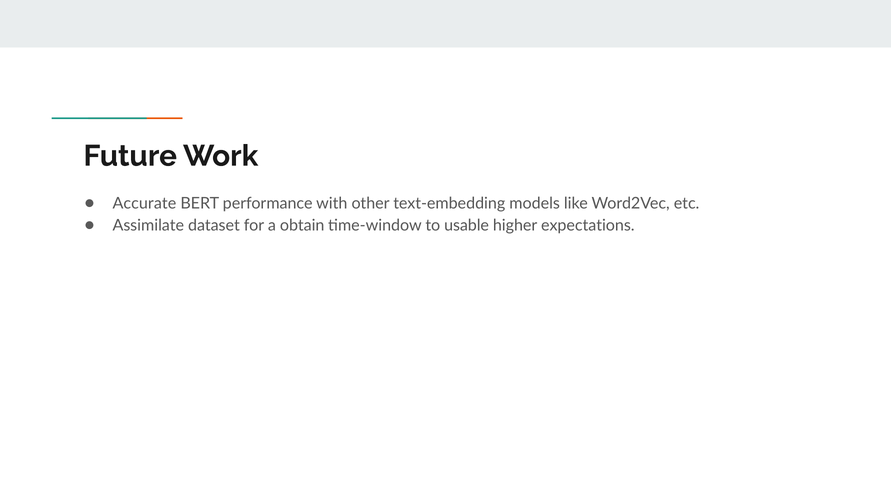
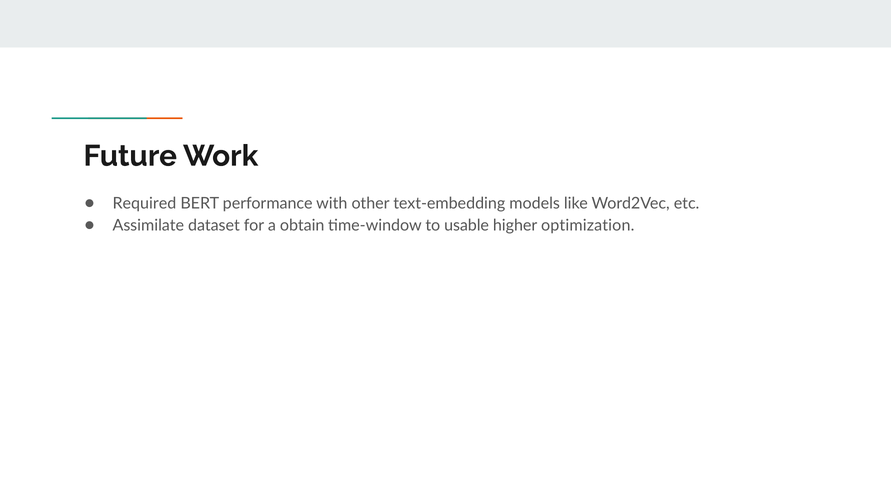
Accurate: Accurate -> Required
expectations: expectations -> optimization
